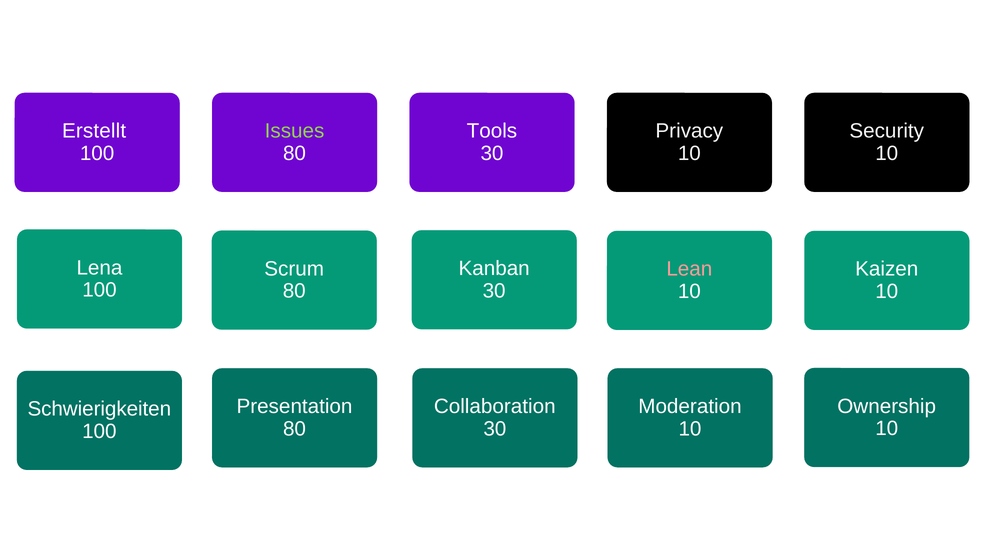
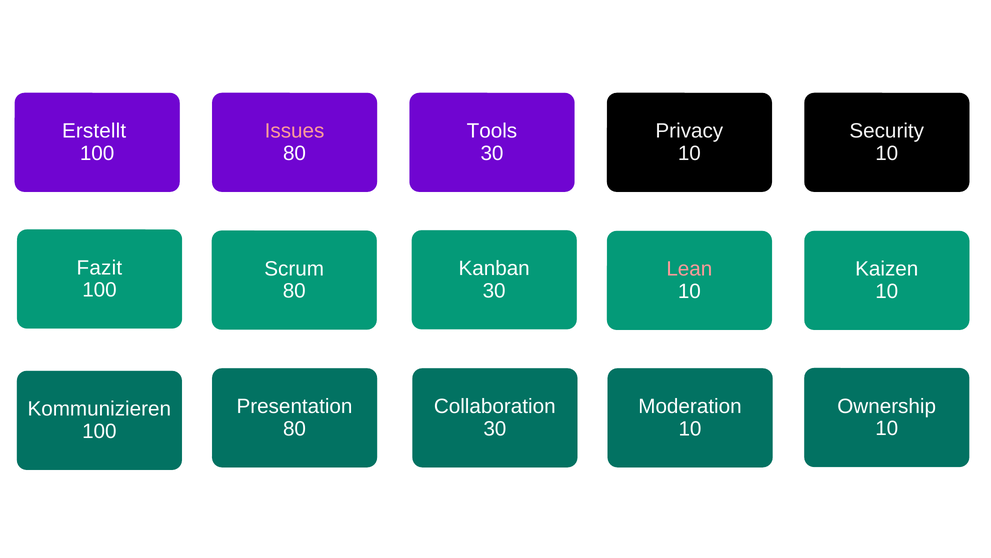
Issues colour: light green -> pink
Lena: Lena -> Fazit
Schwierigkeiten: Schwierigkeiten -> Kommunizieren
